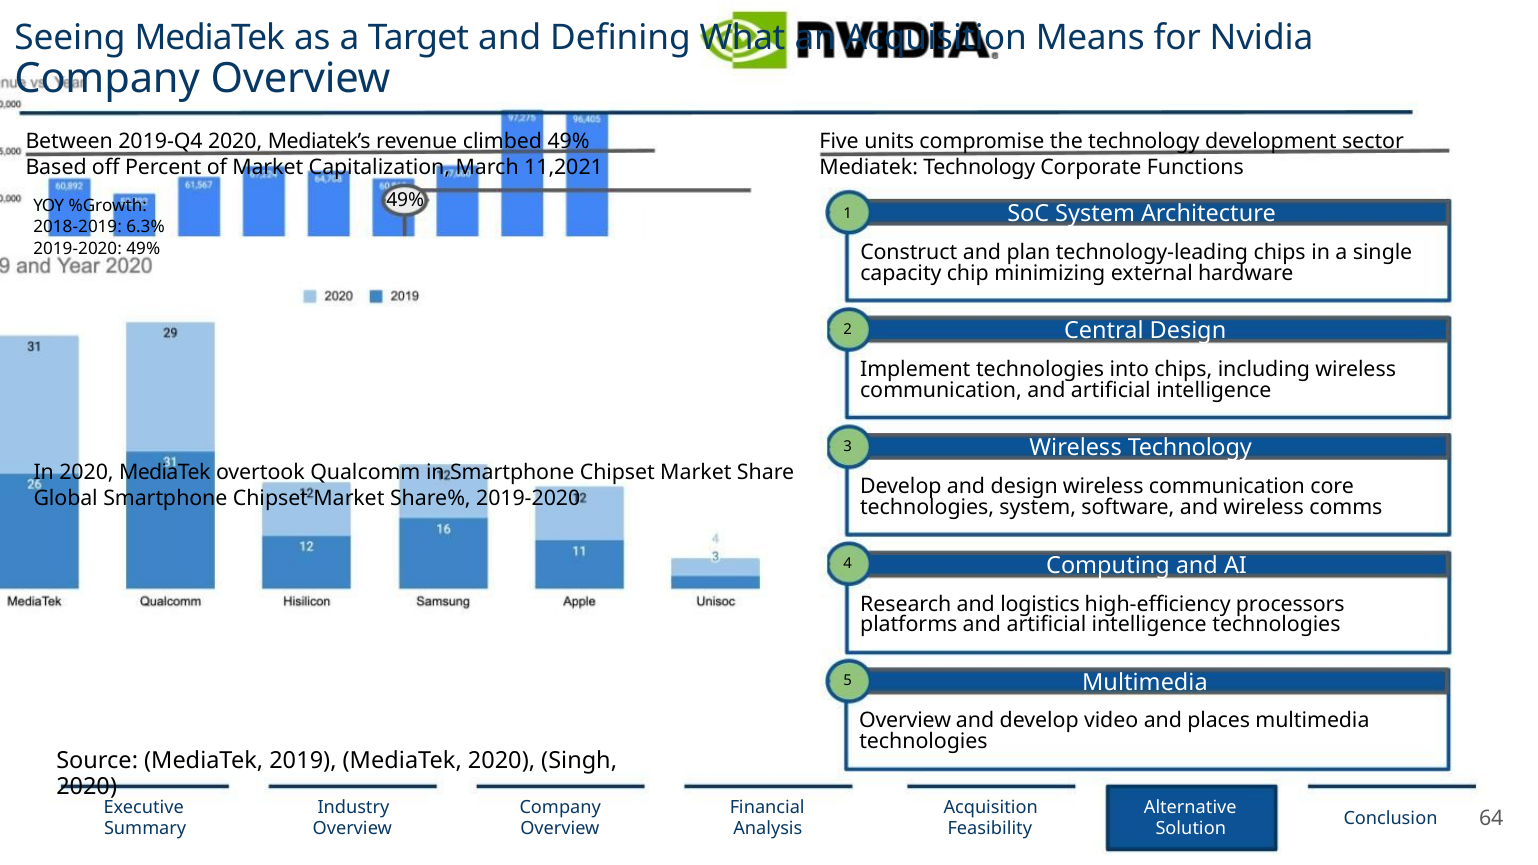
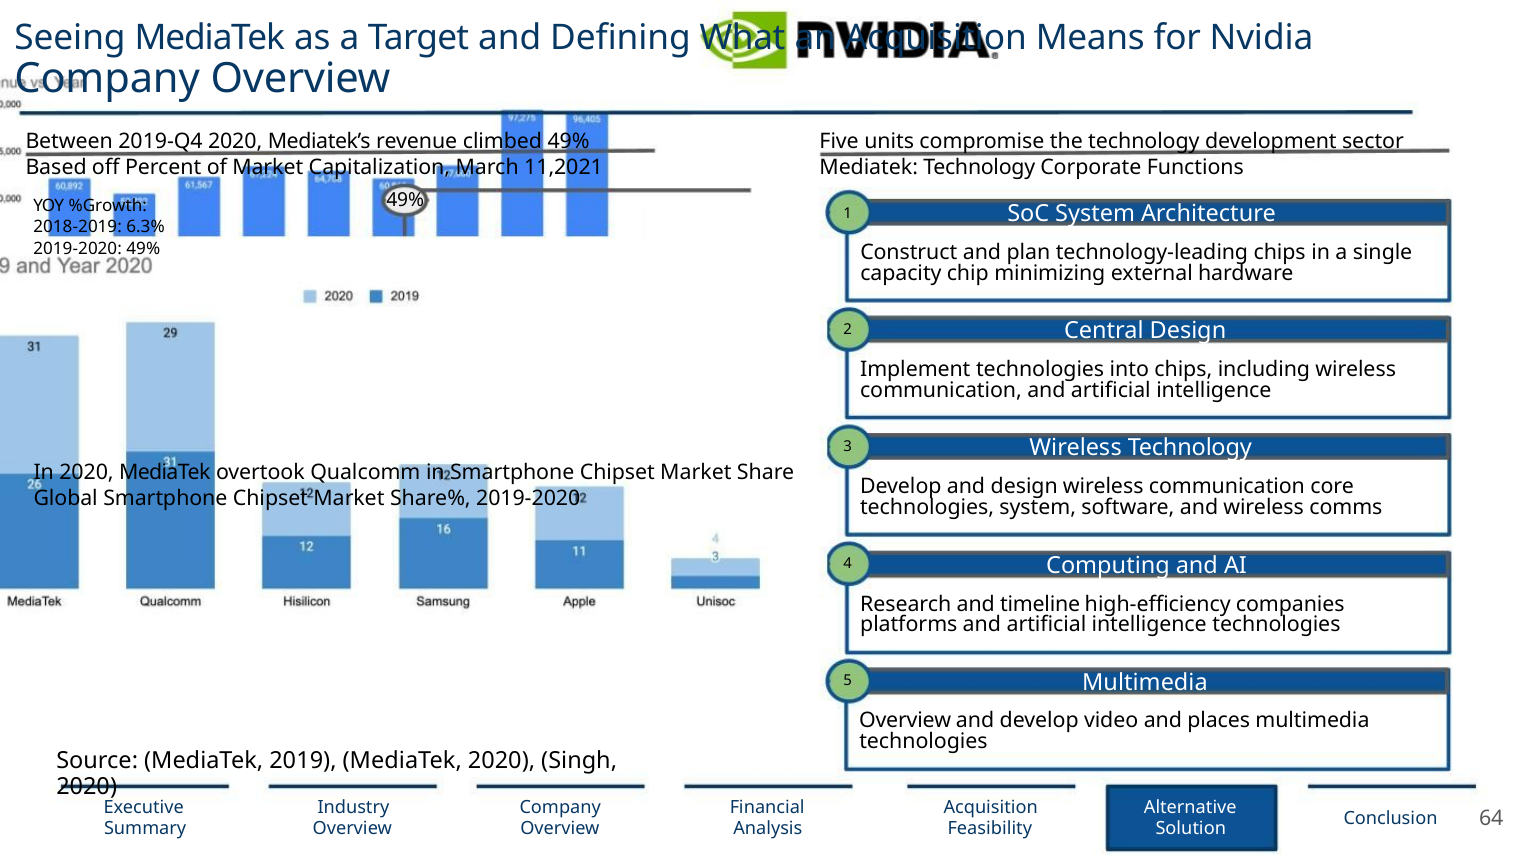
logistics: logistics -> timeline
processors: processors -> companies
